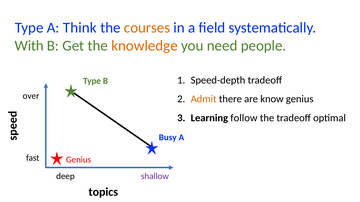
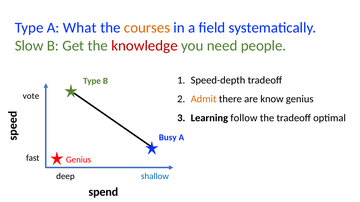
Think: Think -> What
With: With -> Slow
knowledge colour: orange -> red
over: over -> vote
shallow colour: purple -> blue
topics: topics -> spend
